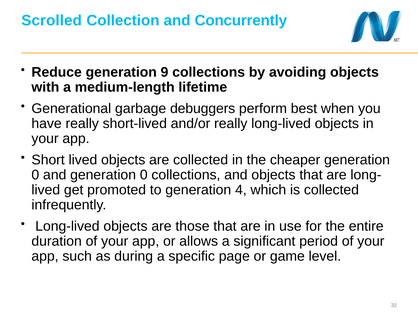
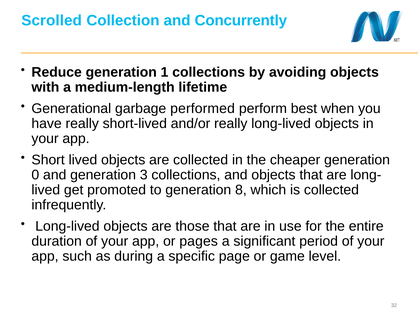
9: 9 -> 1
debuggers: debuggers -> performed
and generation 0: 0 -> 3
4: 4 -> 8
allows: allows -> pages
